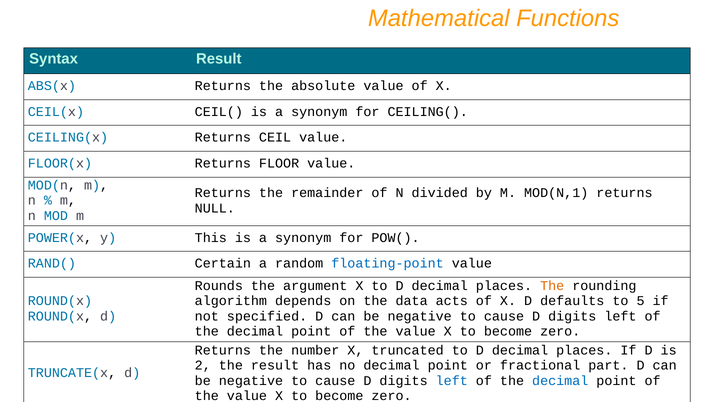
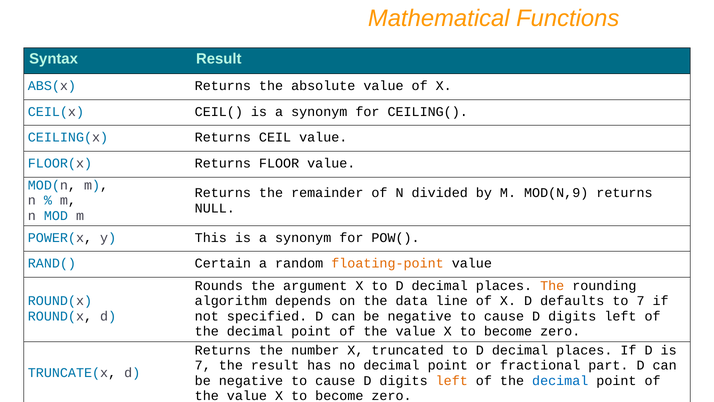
MOD(N,1: MOD(N,1 -> MOD(N,9
floating-point colour: blue -> orange
acts: acts -> line
to 5: 5 -> 7
2 at (203, 365): 2 -> 7
left at (452, 380) colour: blue -> orange
